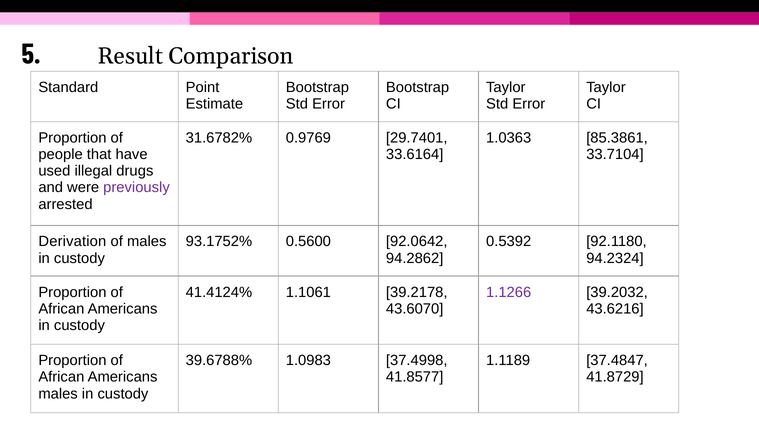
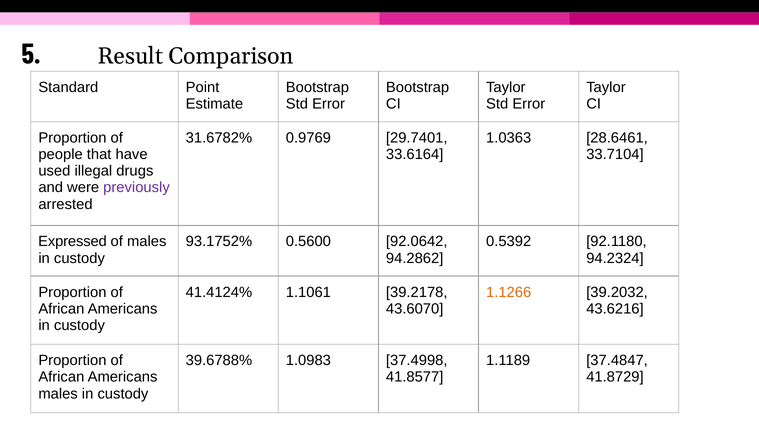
85.3861: 85.3861 -> 28.6461
Derivation: Derivation -> Expressed
1.1266 colour: purple -> orange
